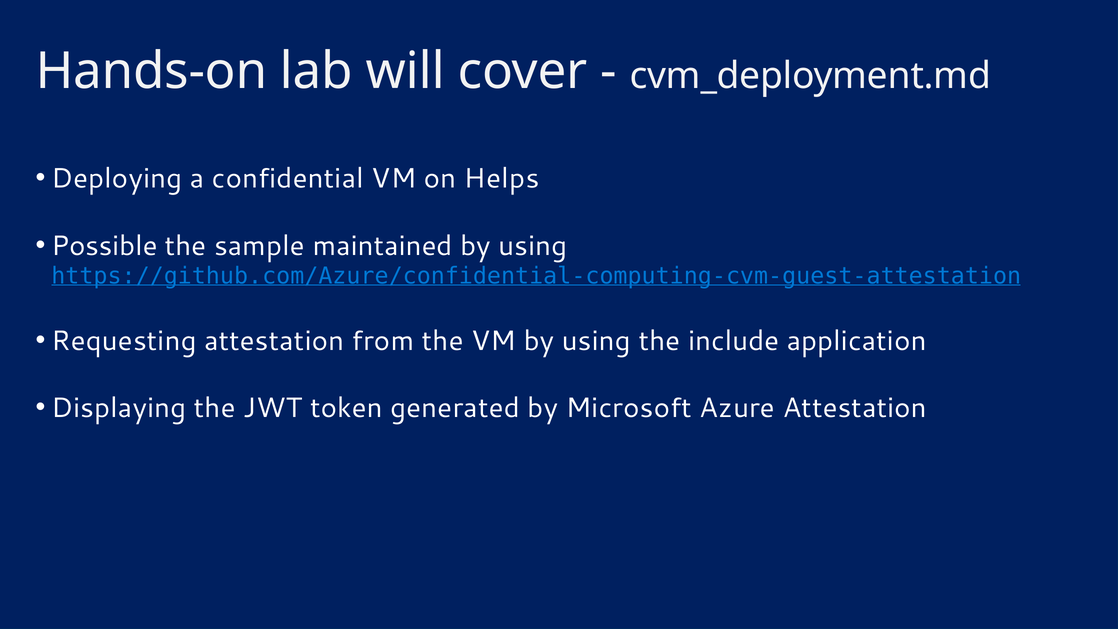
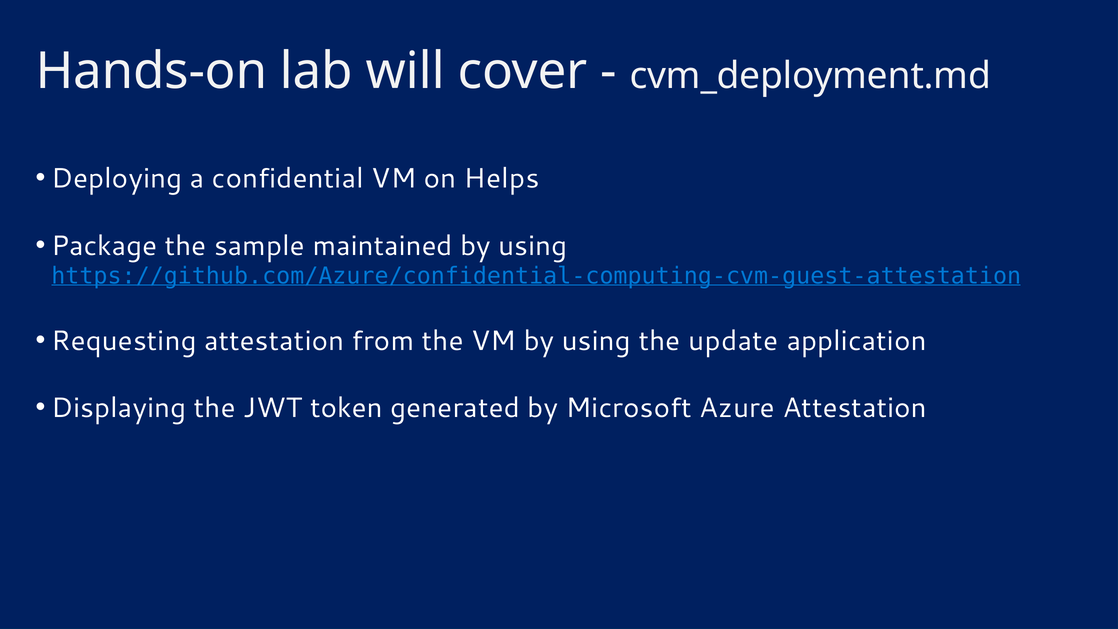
Possible: Possible -> Package
include: include -> update
